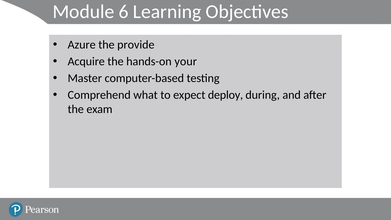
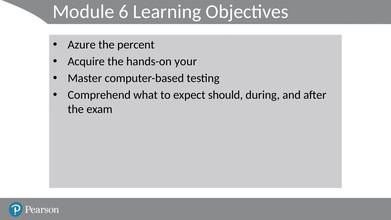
provide: provide -> percent
deploy: deploy -> should
